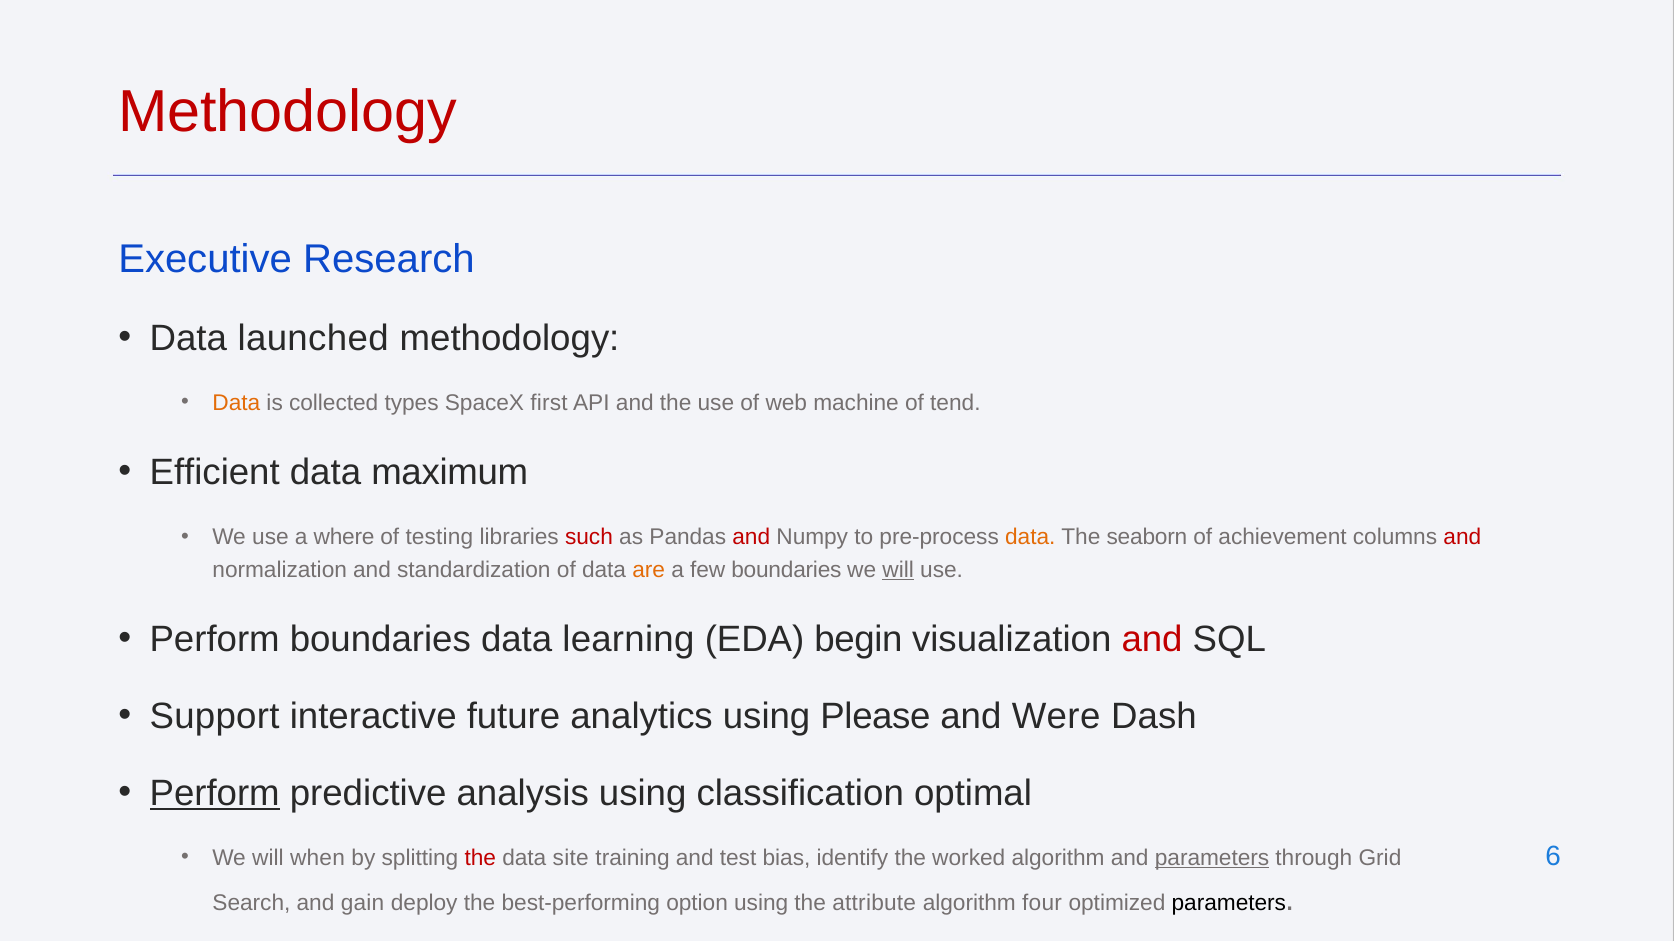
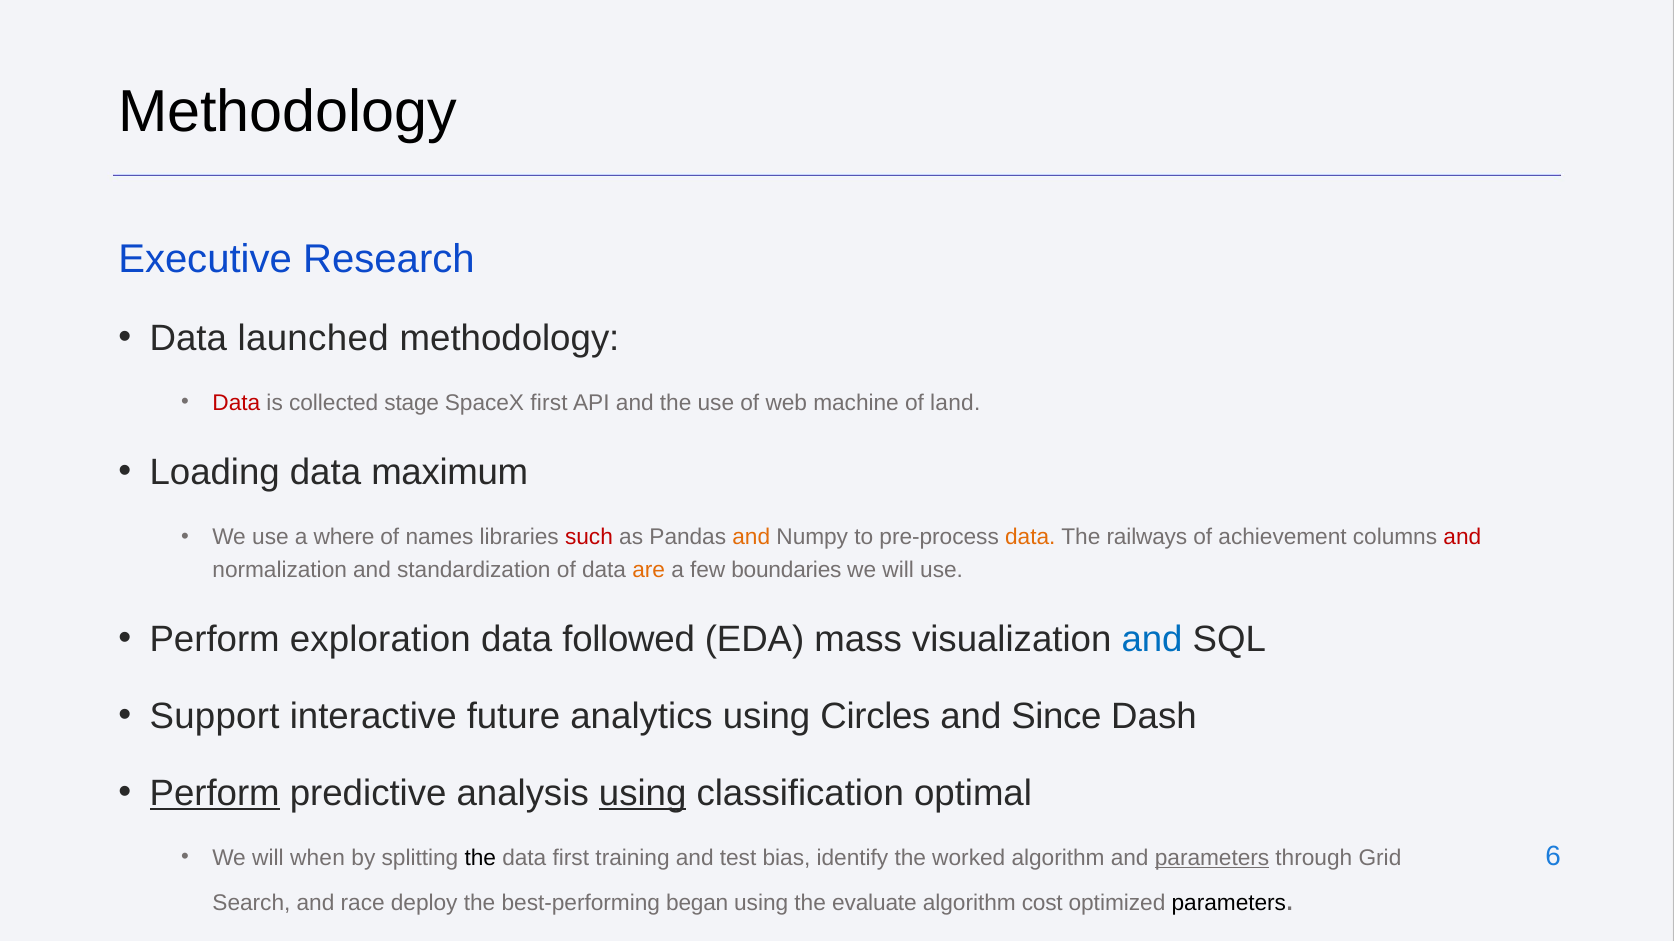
Methodology at (288, 112) colour: red -> black
Data at (236, 403) colour: orange -> red
types: types -> stage
tend: tend -> land
Efficient: Efficient -> Loading
testing: testing -> names
and at (751, 537) colour: red -> orange
seaborn: seaborn -> railways
will at (898, 570) underline: present -> none
Perform boundaries: boundaries -> exploration
learning: learning -> followed
begin: begin -> mass
and at (1152, 640) colour: red -> blue
Please: Please -> Circles
Were: Were -> Since
using at (643, 794) underline: none -> present
the at (480, 858) colour: red -> black
data site: site -> first
gain: gain -> race
option: option -> began
attribute: attribute -> evaluate
four: four -> cost
